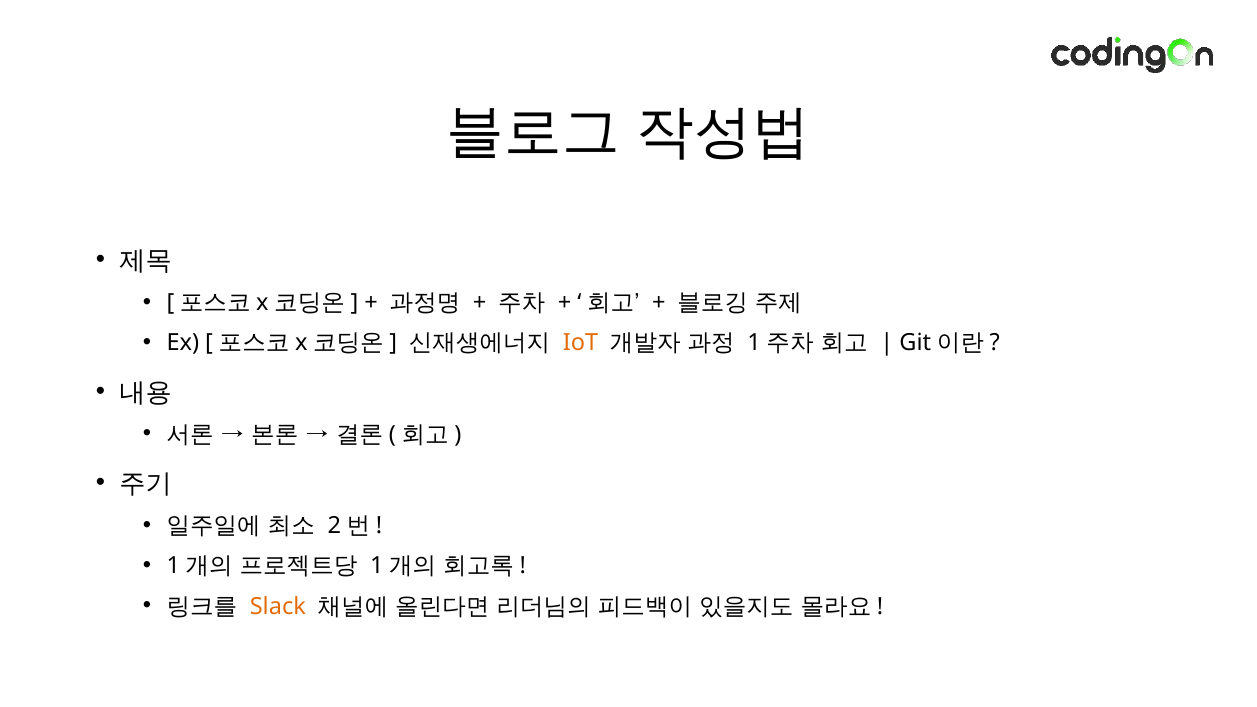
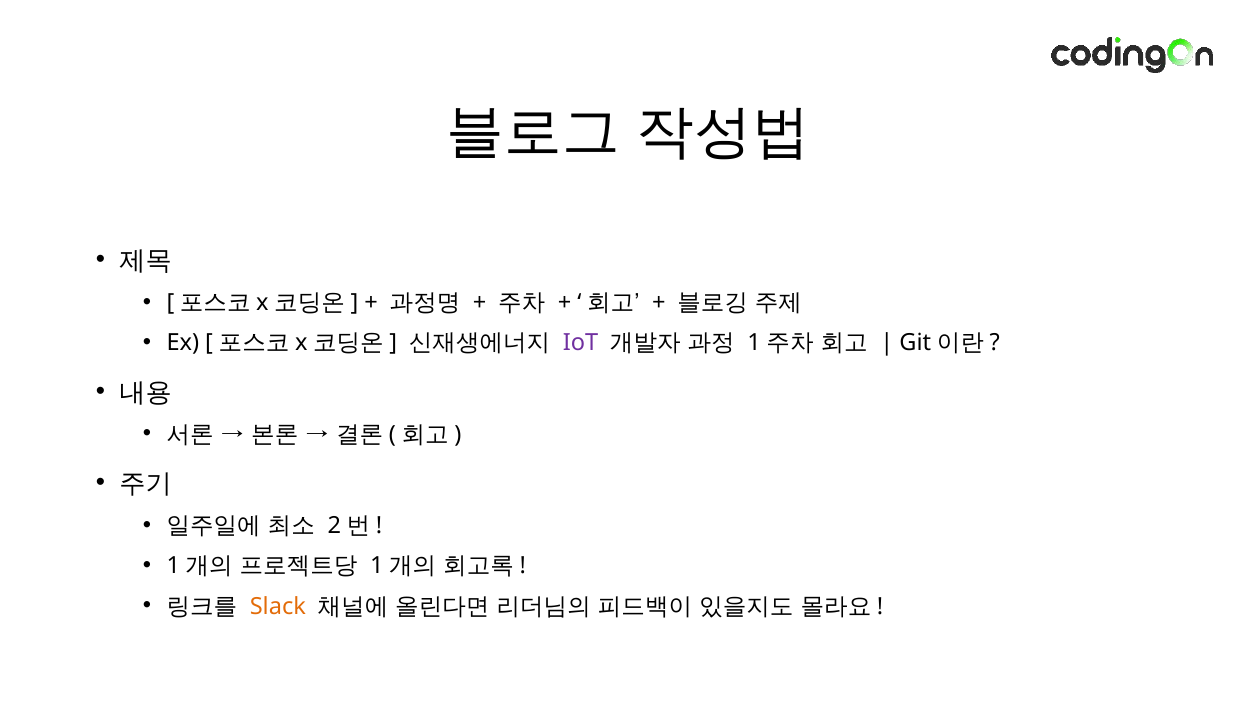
IoT colour: orange -> purple
